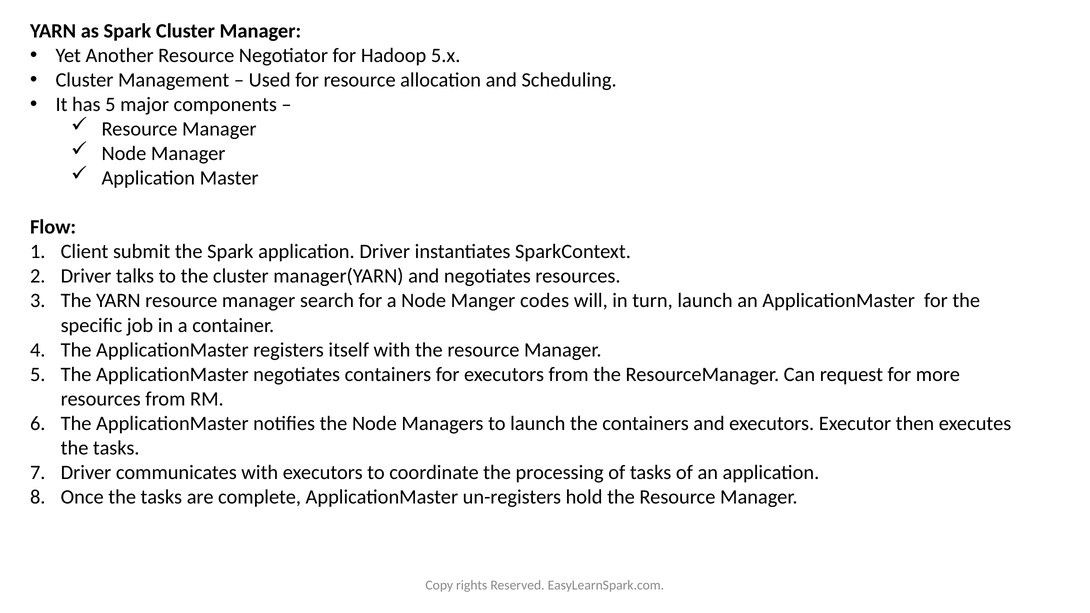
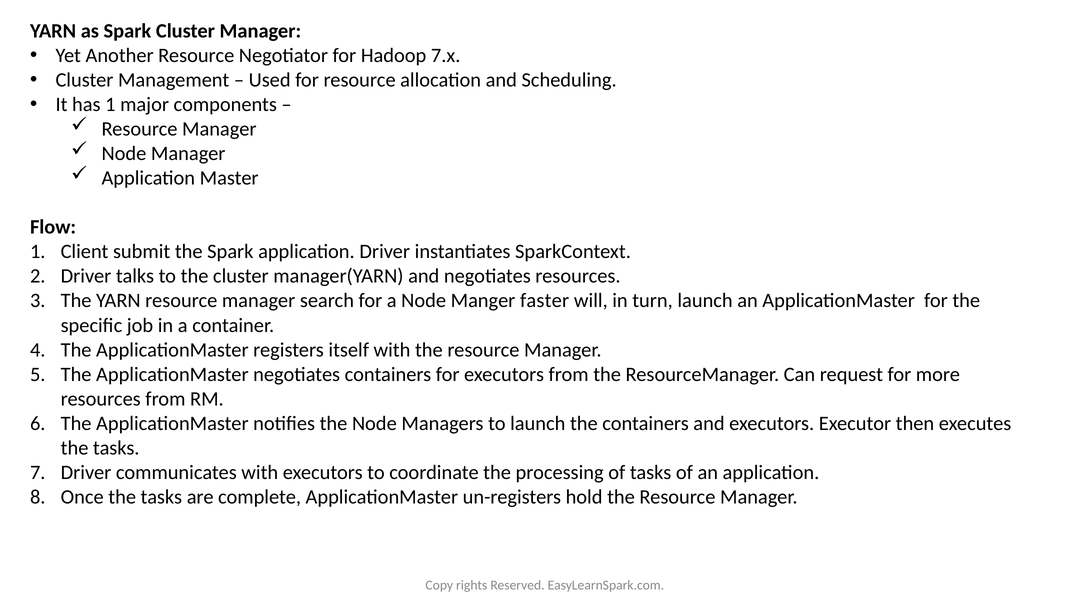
5.x: 5.x -> 7.x
has 5: 5 -> 1
codes: codes -> faster
